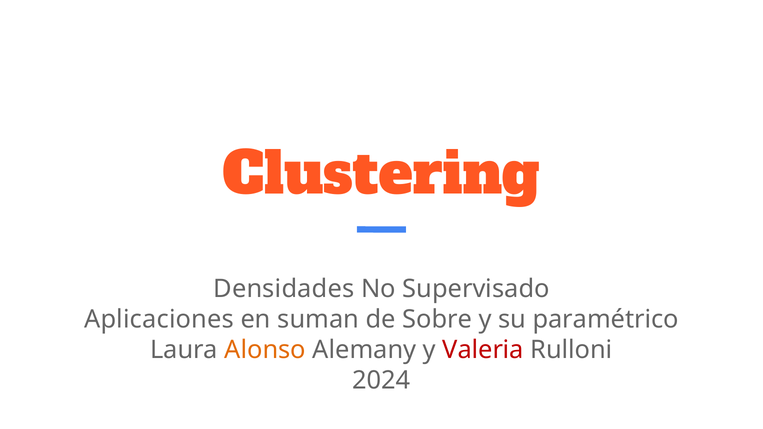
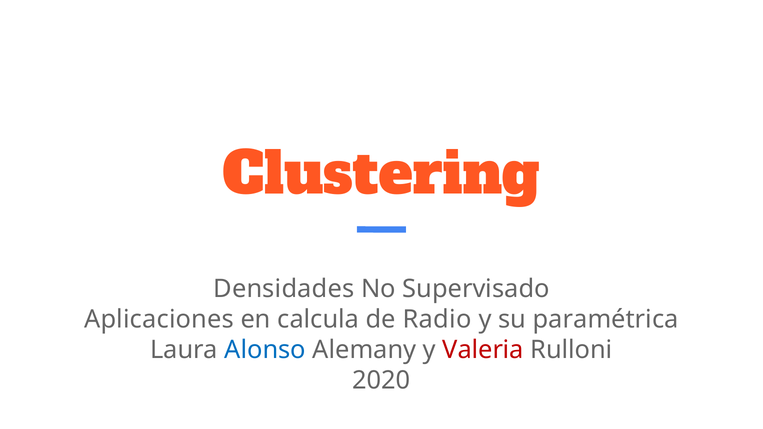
suman: suman -> calcula
Sobre: Sobre -> Radio
paramétrico: paramétrico -> paramétrica
Alonso colour: orange -> blue
2024: 2024 -> 2020
